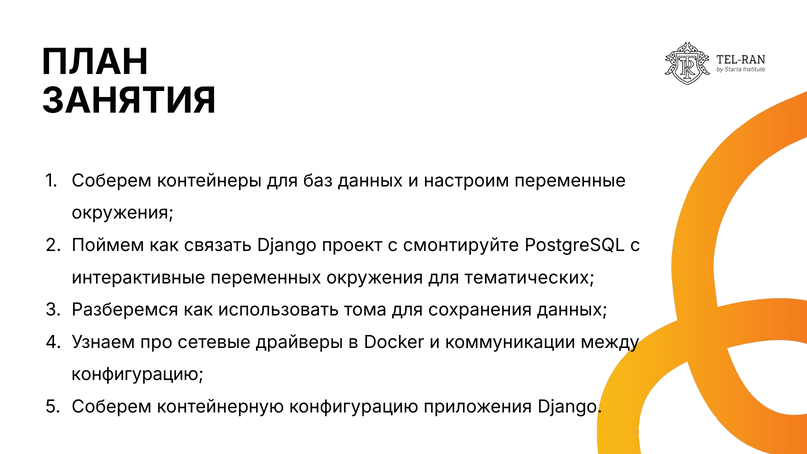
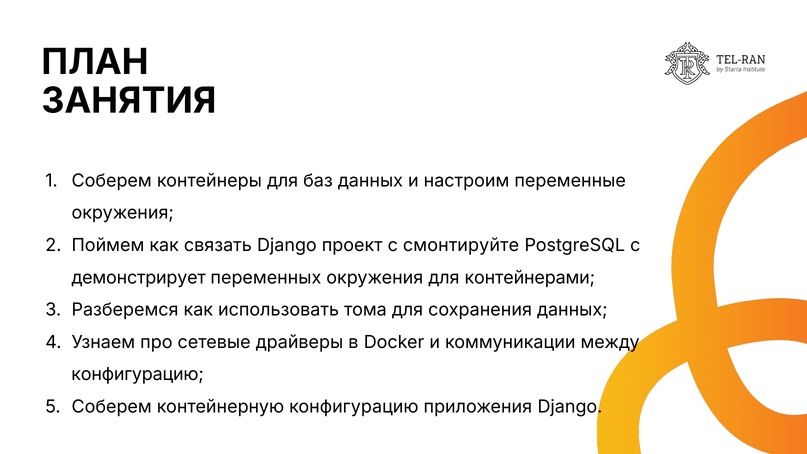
интерактивные: интерактивные -> демонстрирует
тематических: тематических -> контейнерами
